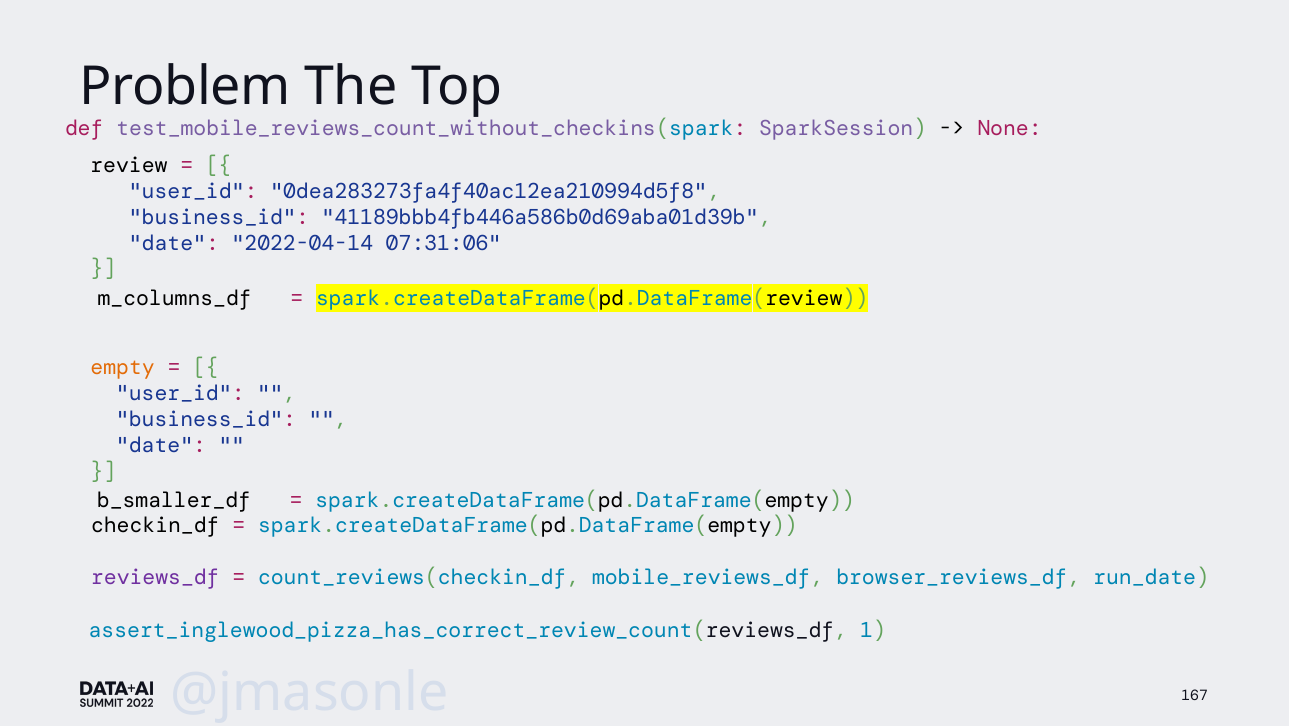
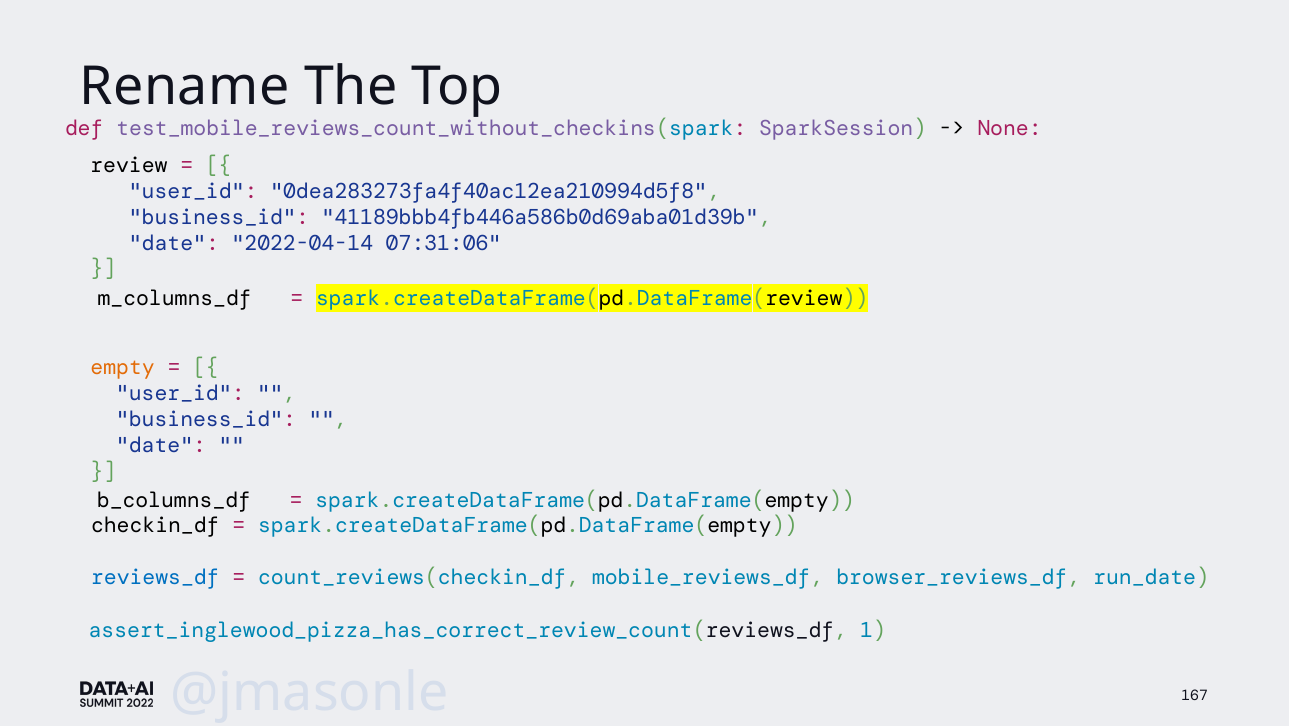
Problem: Problem -> Rename
b_smaller_df: b_smaller_df -> b_columns_df
reviews_df colour: purple -> blue
